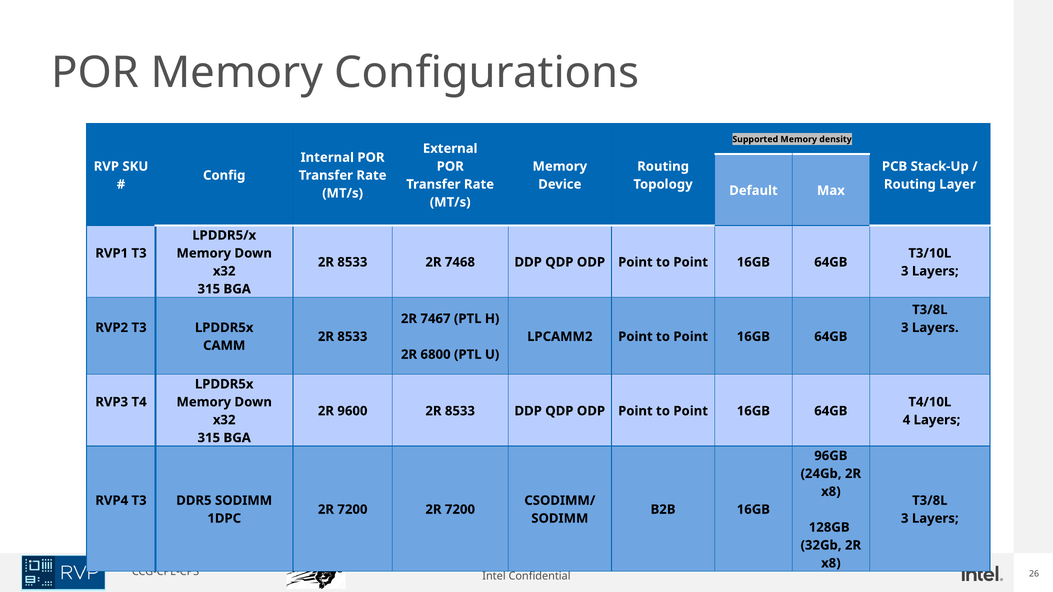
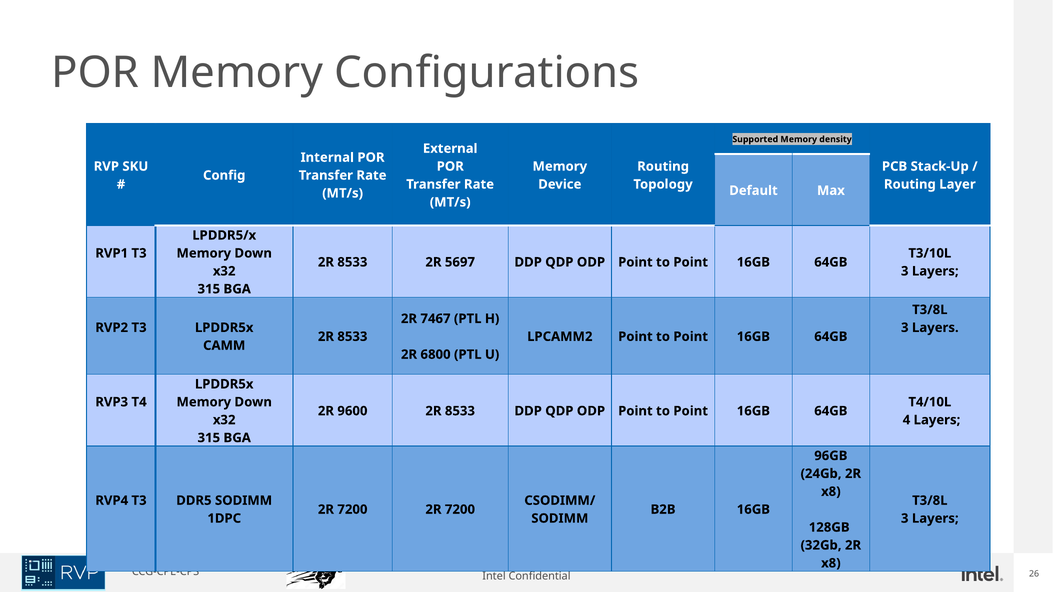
7468: 7468 -> 5697
